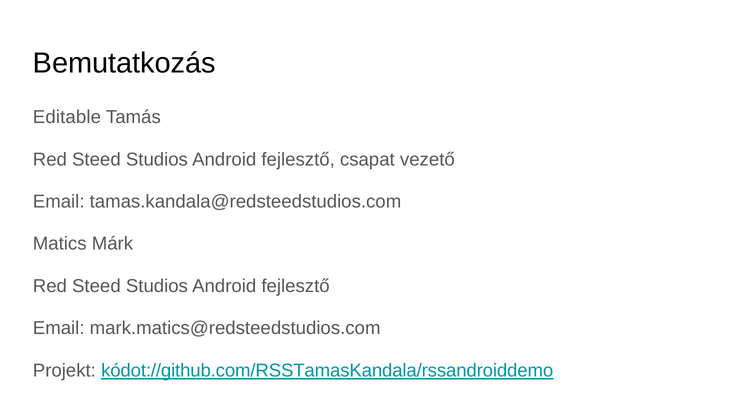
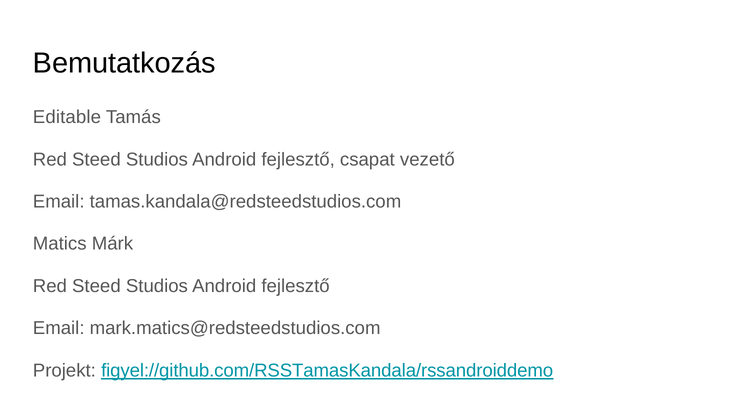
kódot://github.com/RSSTamasKandala/rssandroiddemo: kódot://github.com/RSSTamasKandala/rssandroiddemo -> figyel://github.com/RSSTamasKandala/rssandroiddemo
